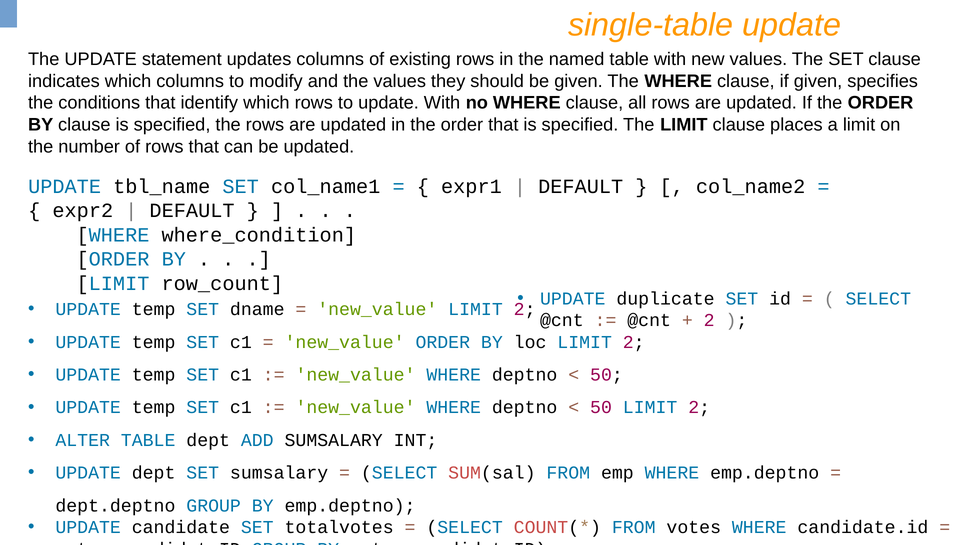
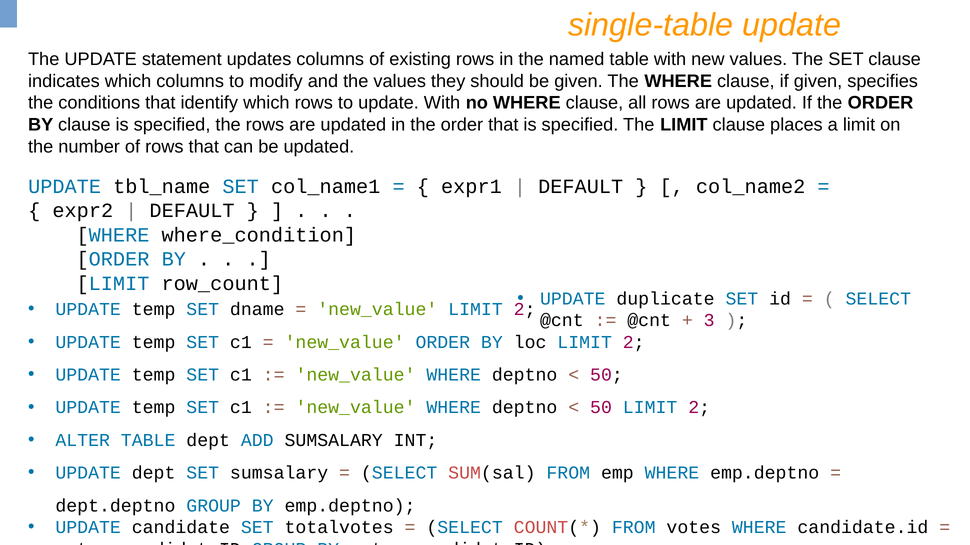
2 at (709, 321): 2 -> 3
